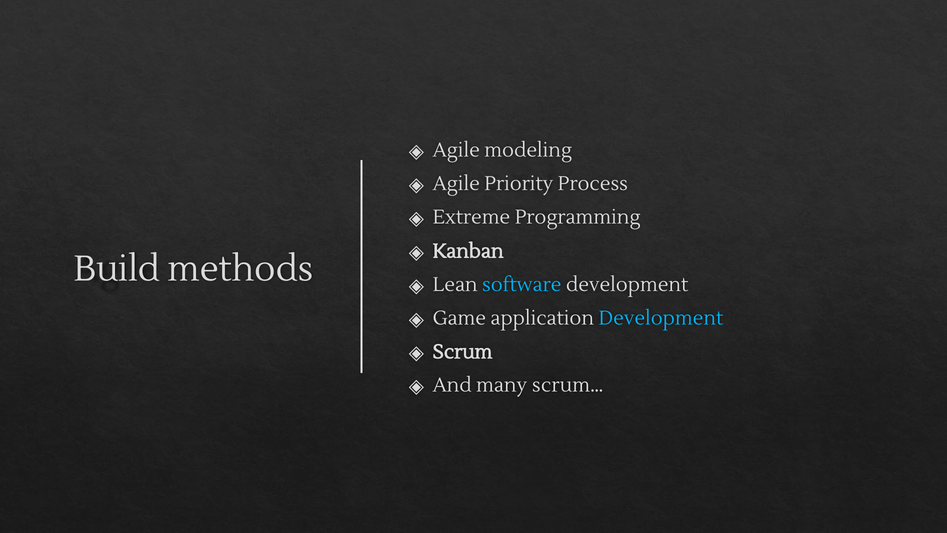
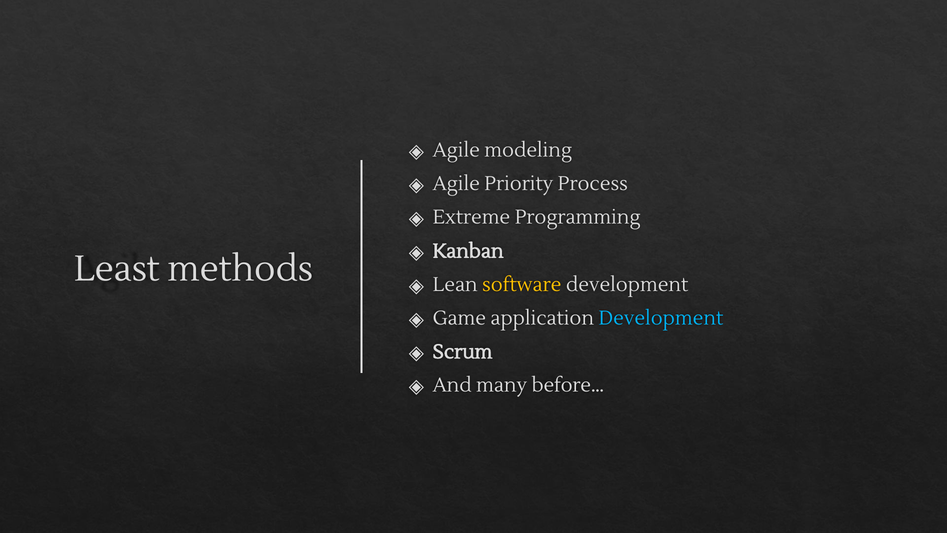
Build: Build -> Least
software colour: light blue -> yellow
scrum…: scrum… -> before…
